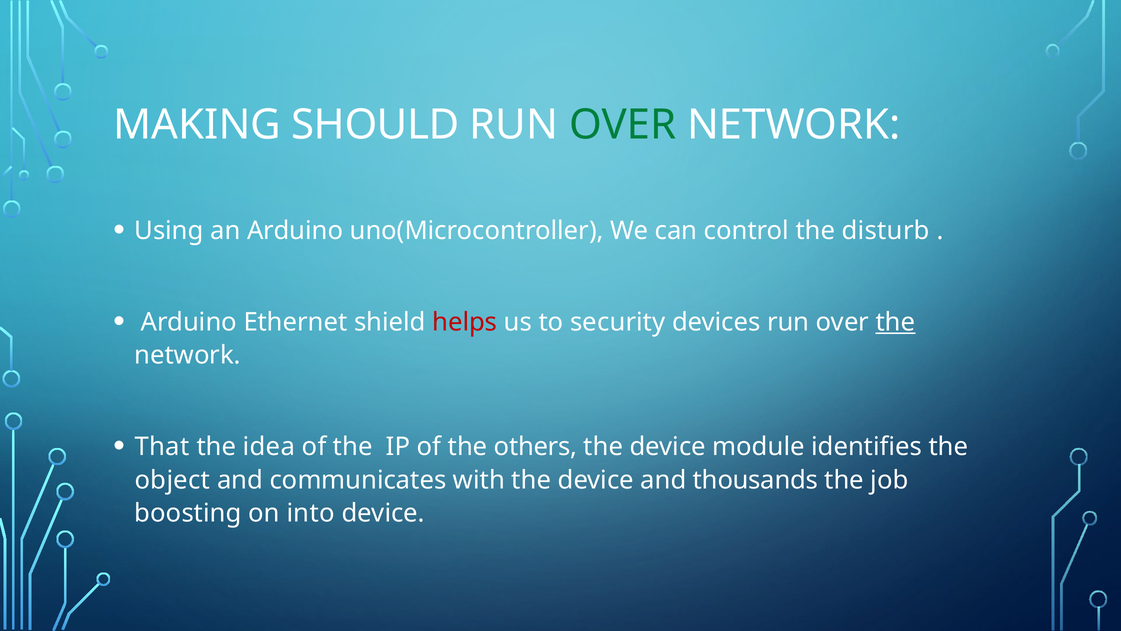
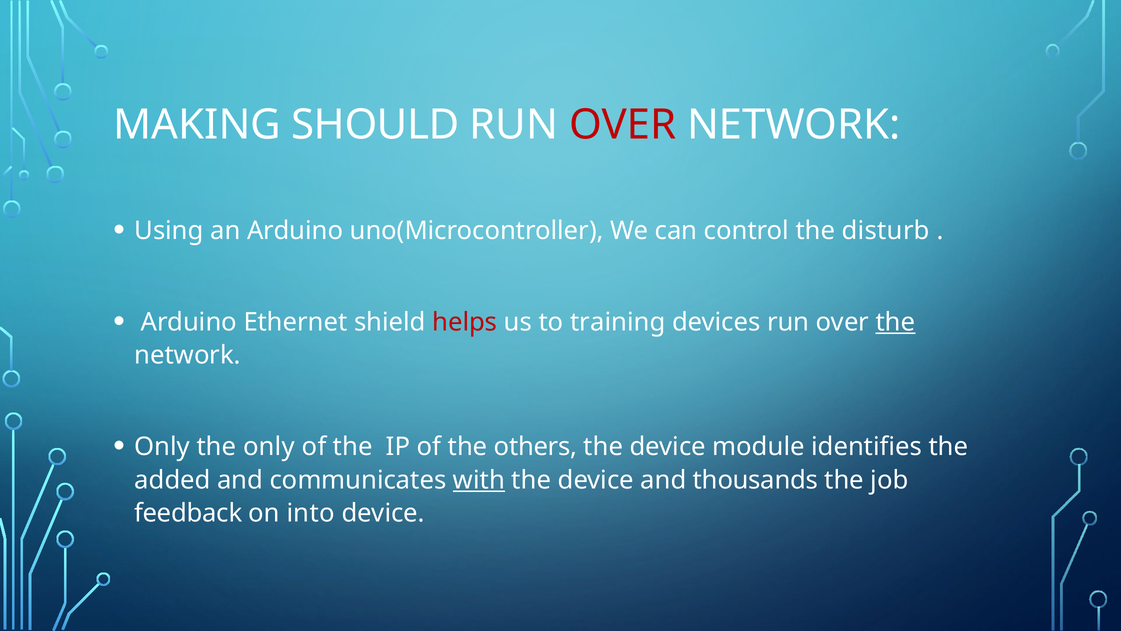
OVER at (623, 125) colour: green -> red
security: security -> training
That at (162, 446): That -> Only
the idea: idea -> only
object: object -> added
with underline: none -> present
boosting: boosting -> feedback
